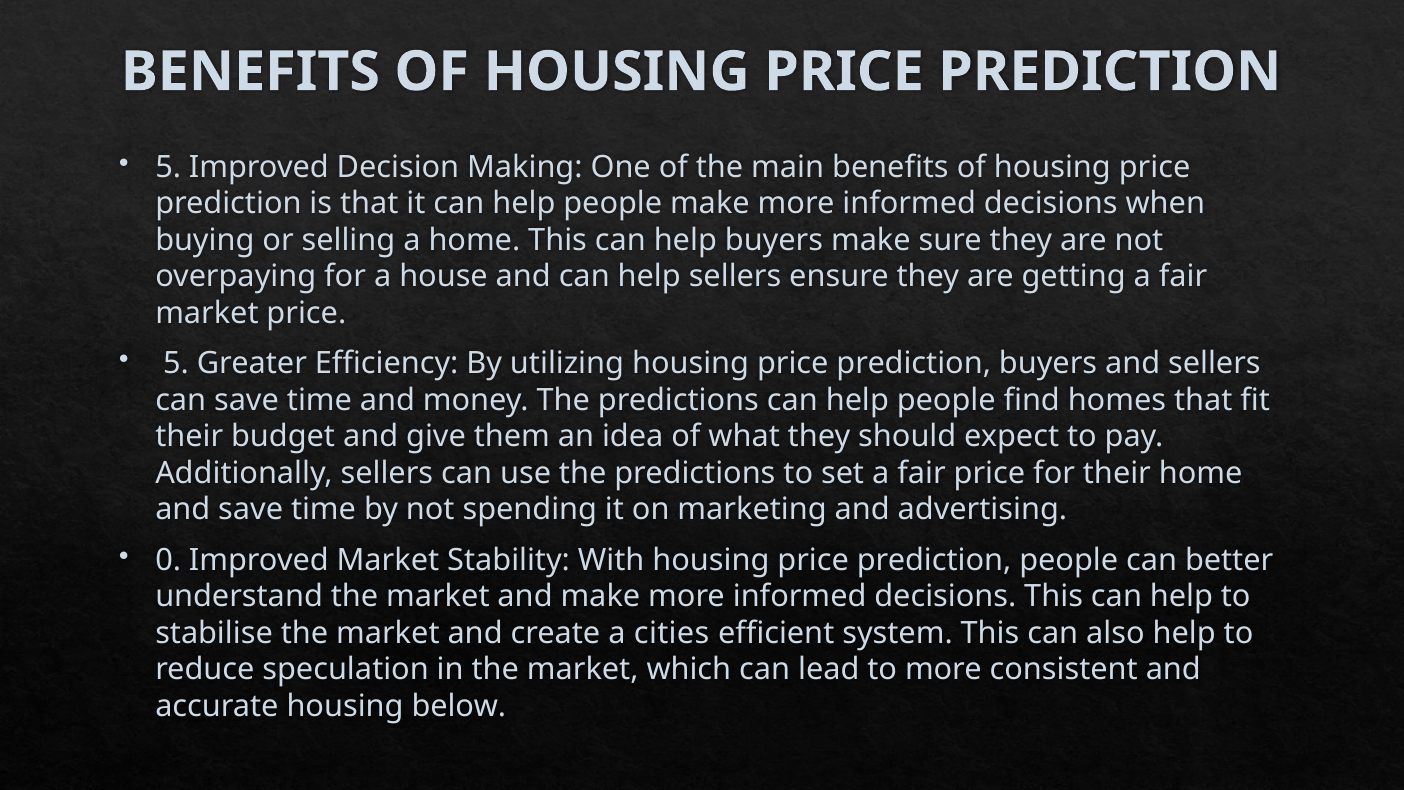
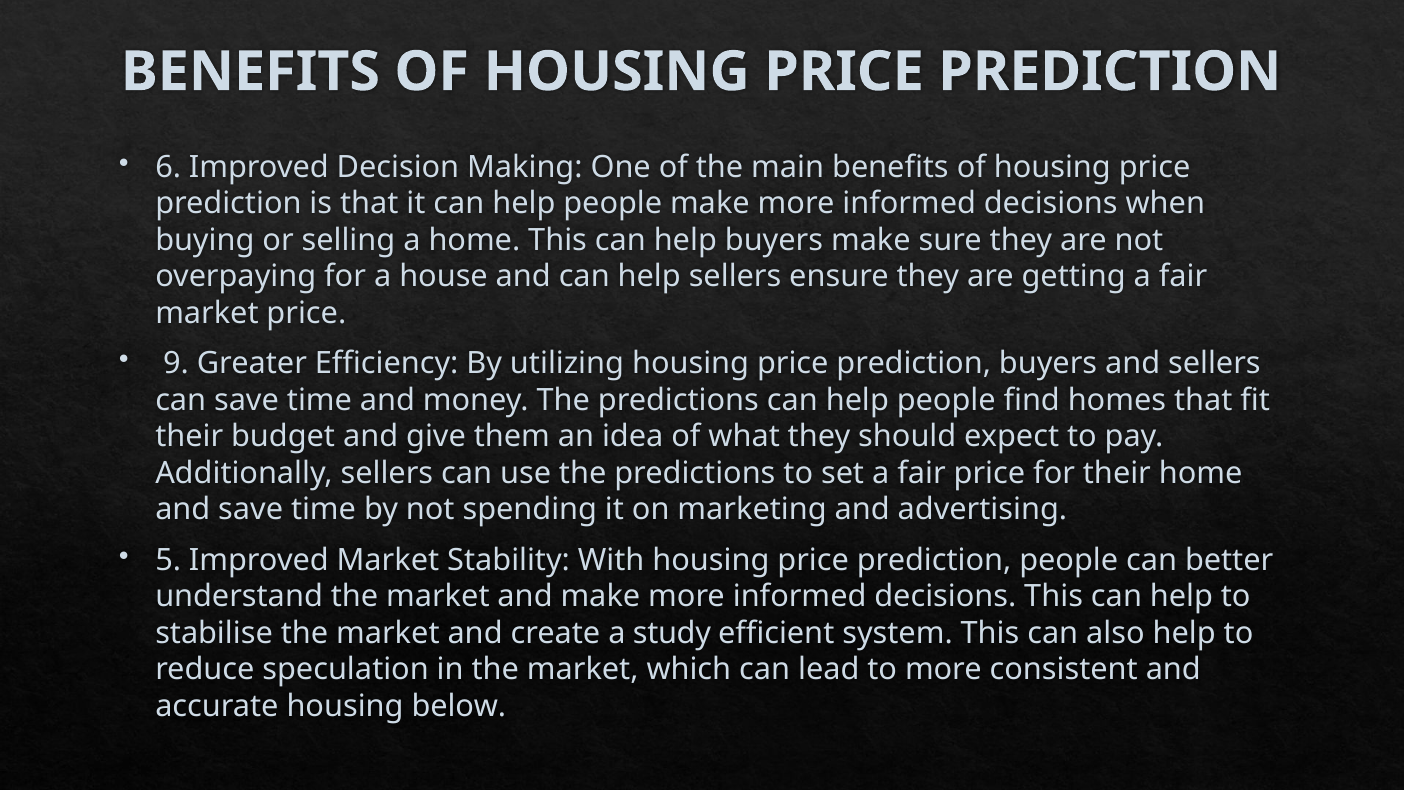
5 at (168, 167): 5 -> 6
5 at (176, 364): 5 -> 9
0: 0 -> 5
cities: cities -> study
